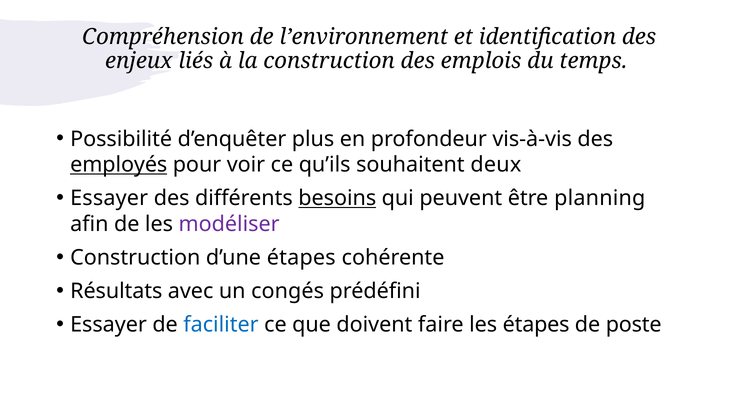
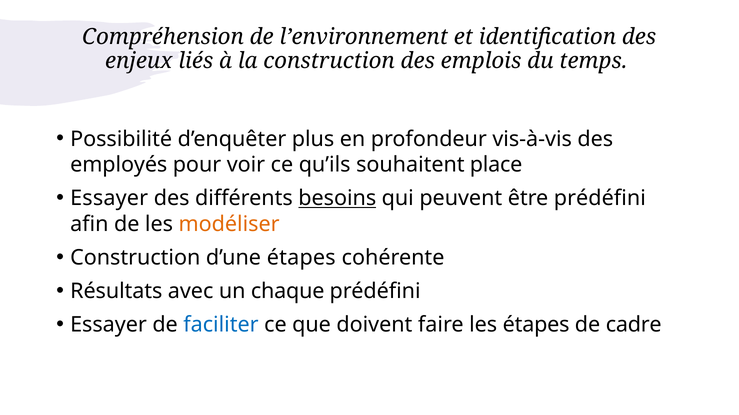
employés underline: present -> none
deux: deux -> place
être planning: planning -> prédéfini
modéliser colour: purple -> orange
congés: congés -> chaque
poste: poste -> cadre
